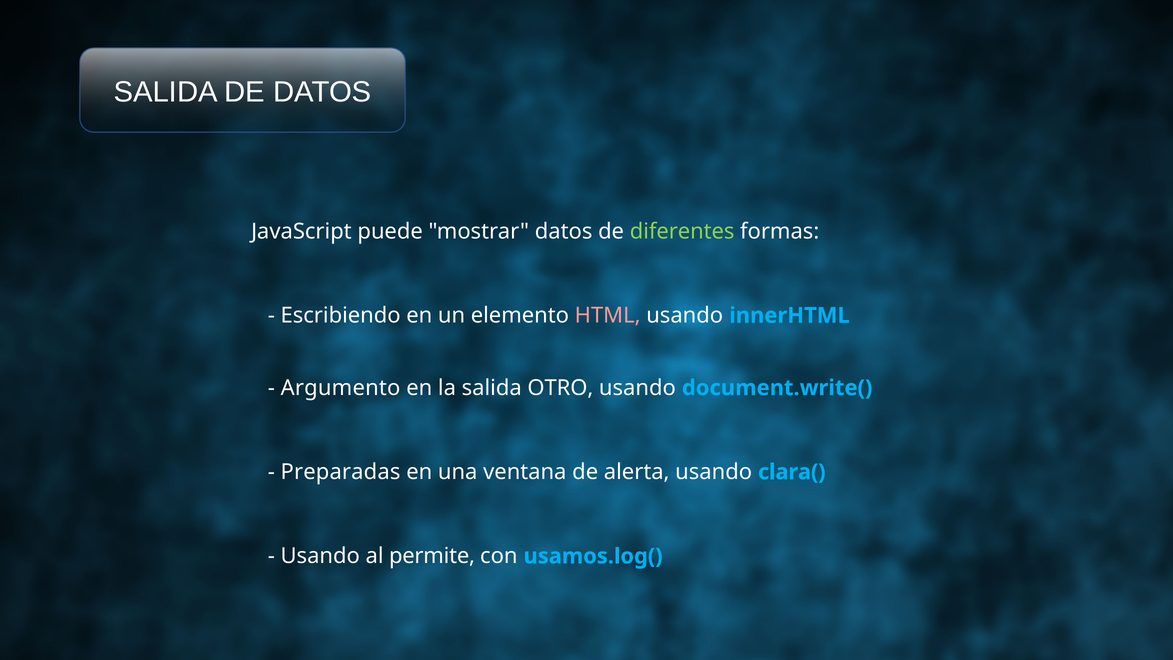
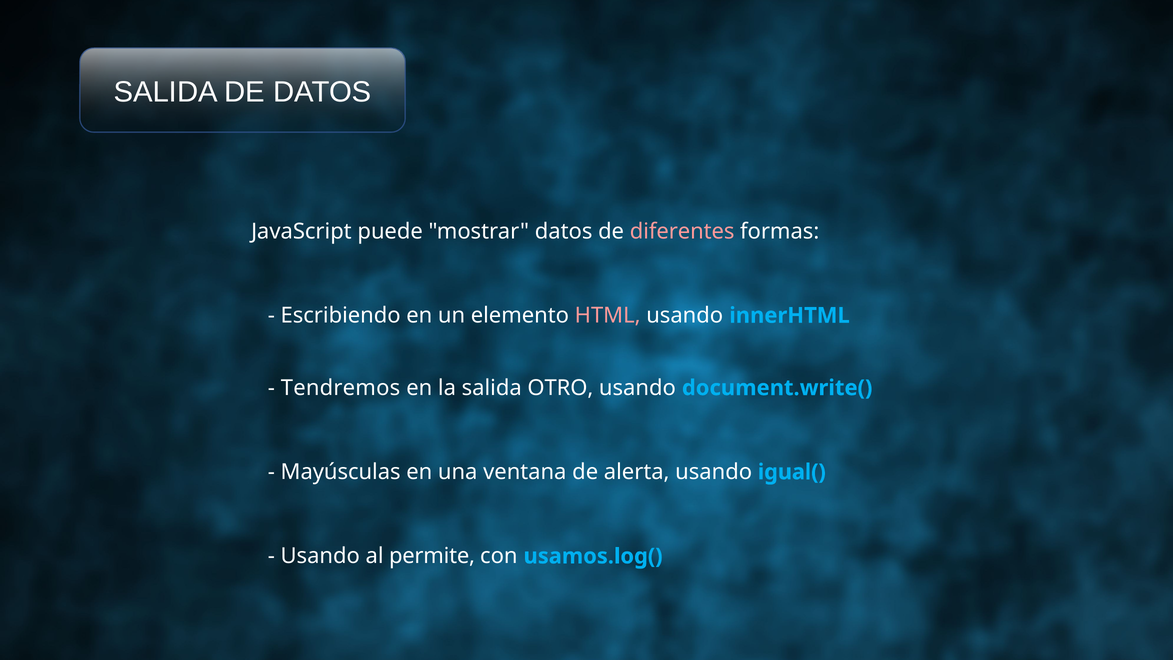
diferentes colour: light green -> pink
Argumento: Argumento -> Tendremos
Preparadas: Preparadas -> Mayúsculas
clara(: clara( -> igual(
